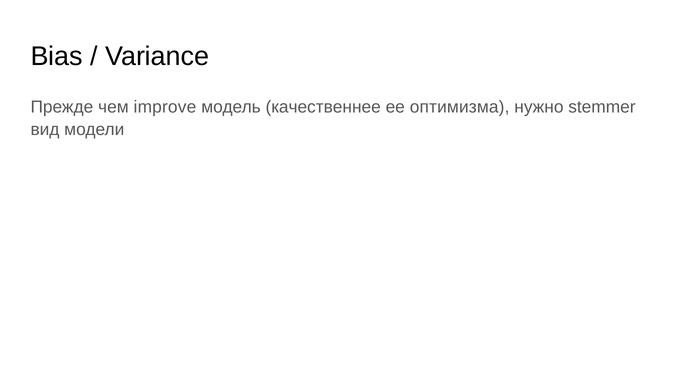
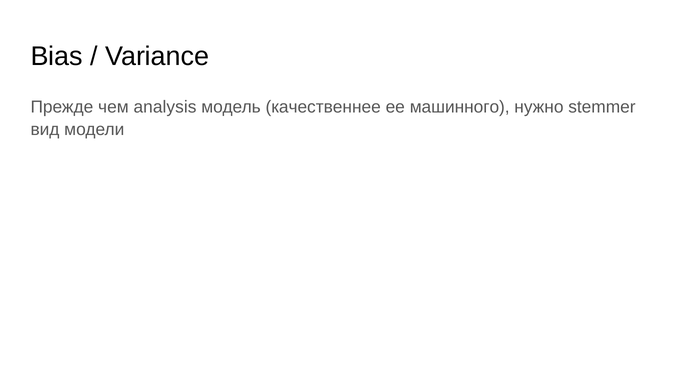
improve: improve -> analysis
оптимизма: оптимизма -> машинного
